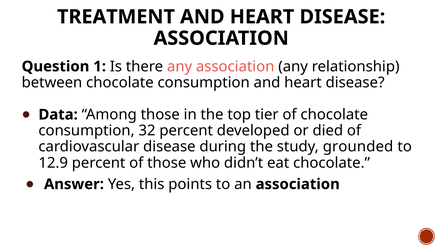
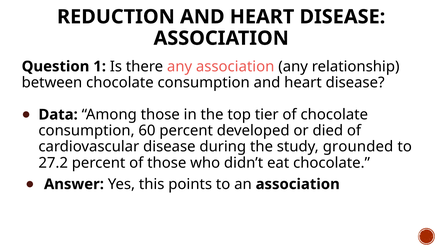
TREATMENT: TREATMENT -> REDUCTION
32: 32 -> 60
12.9: 12.9 -> 27.2
